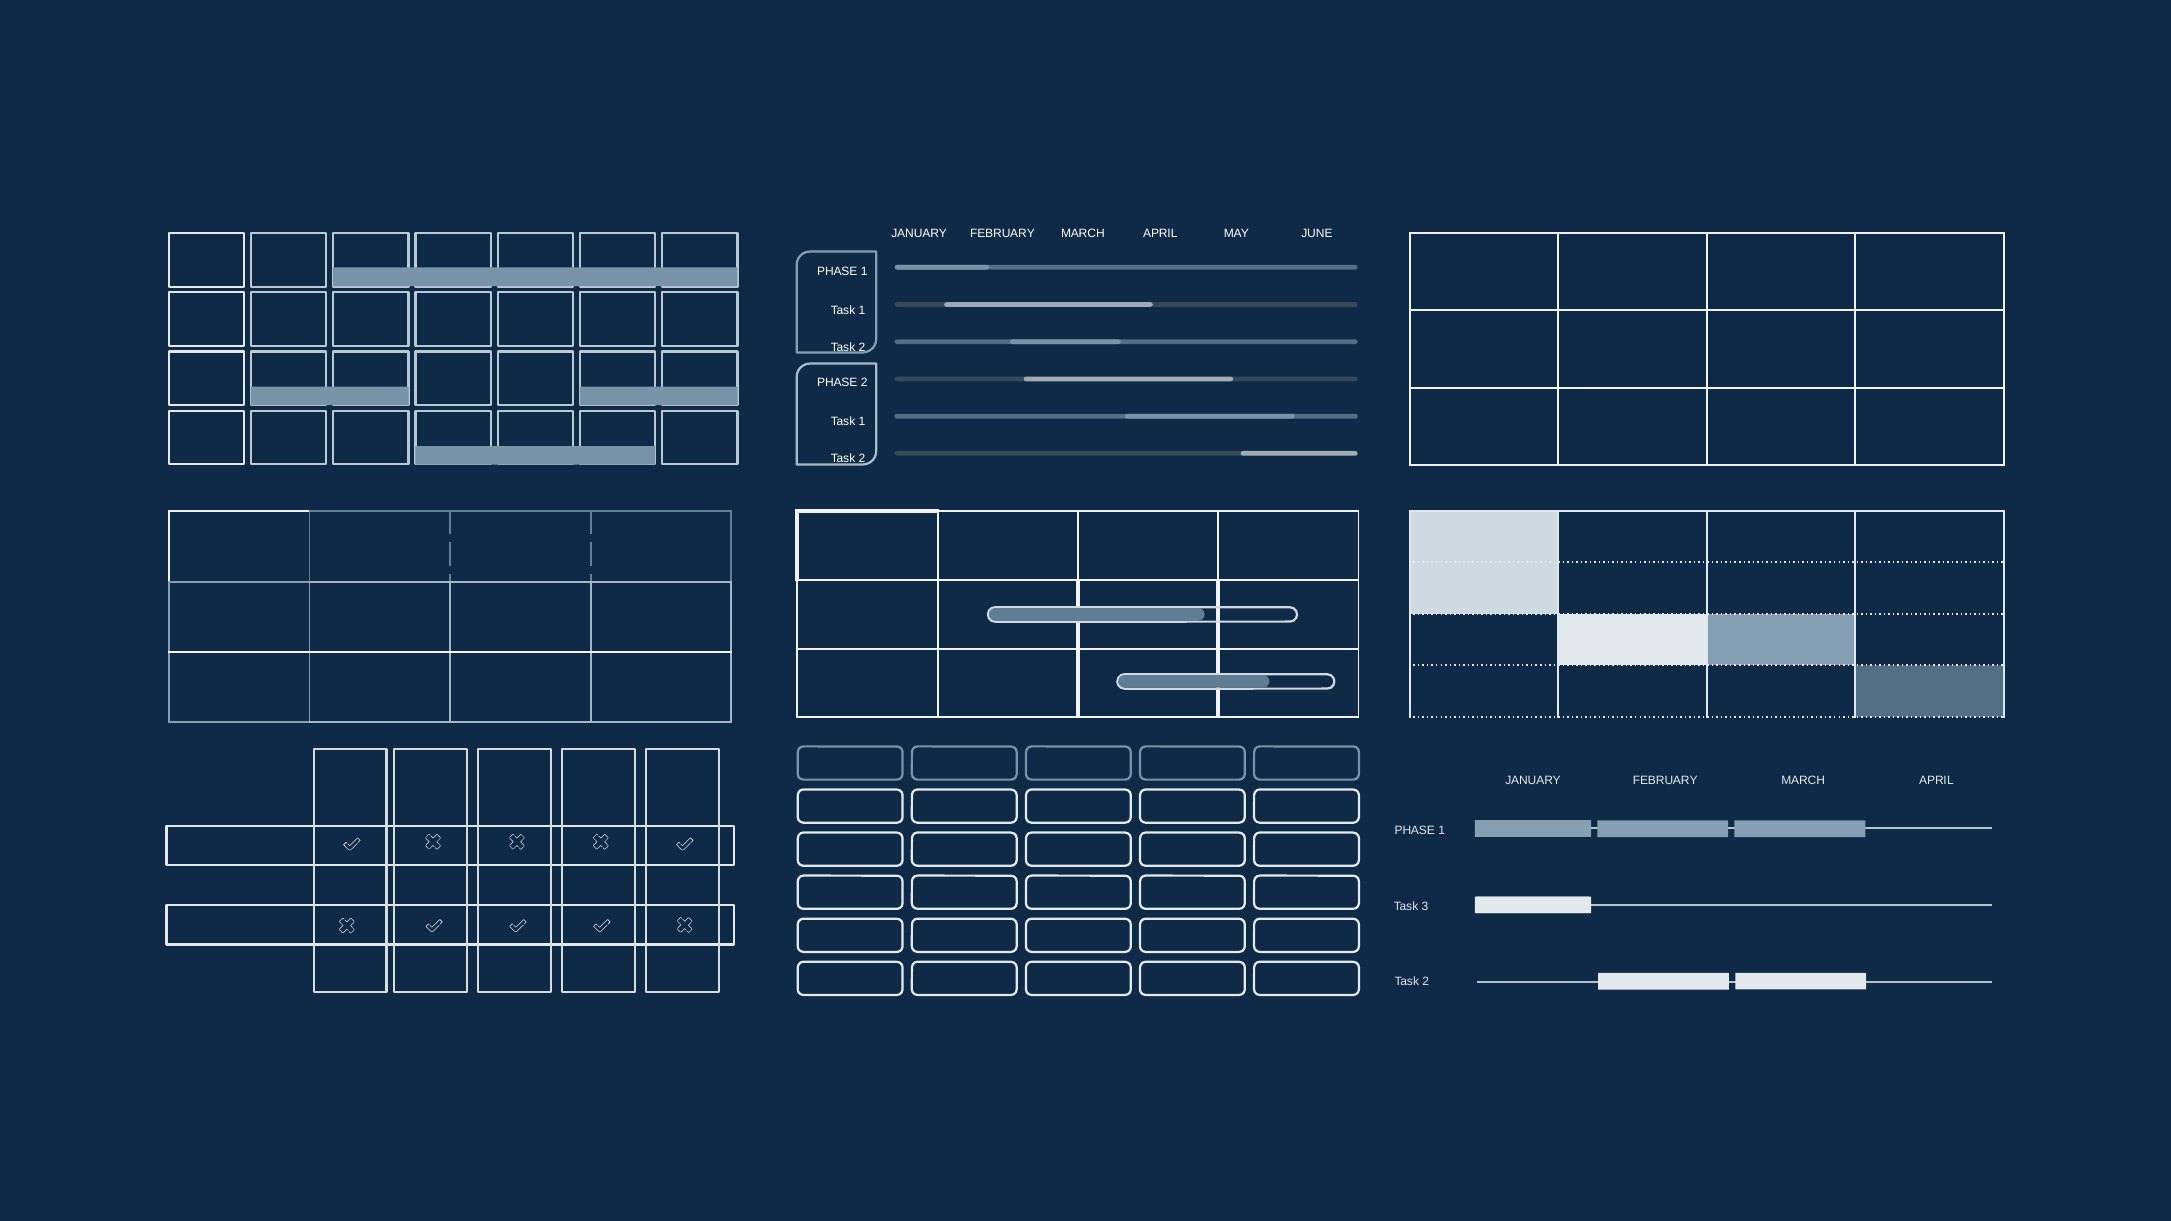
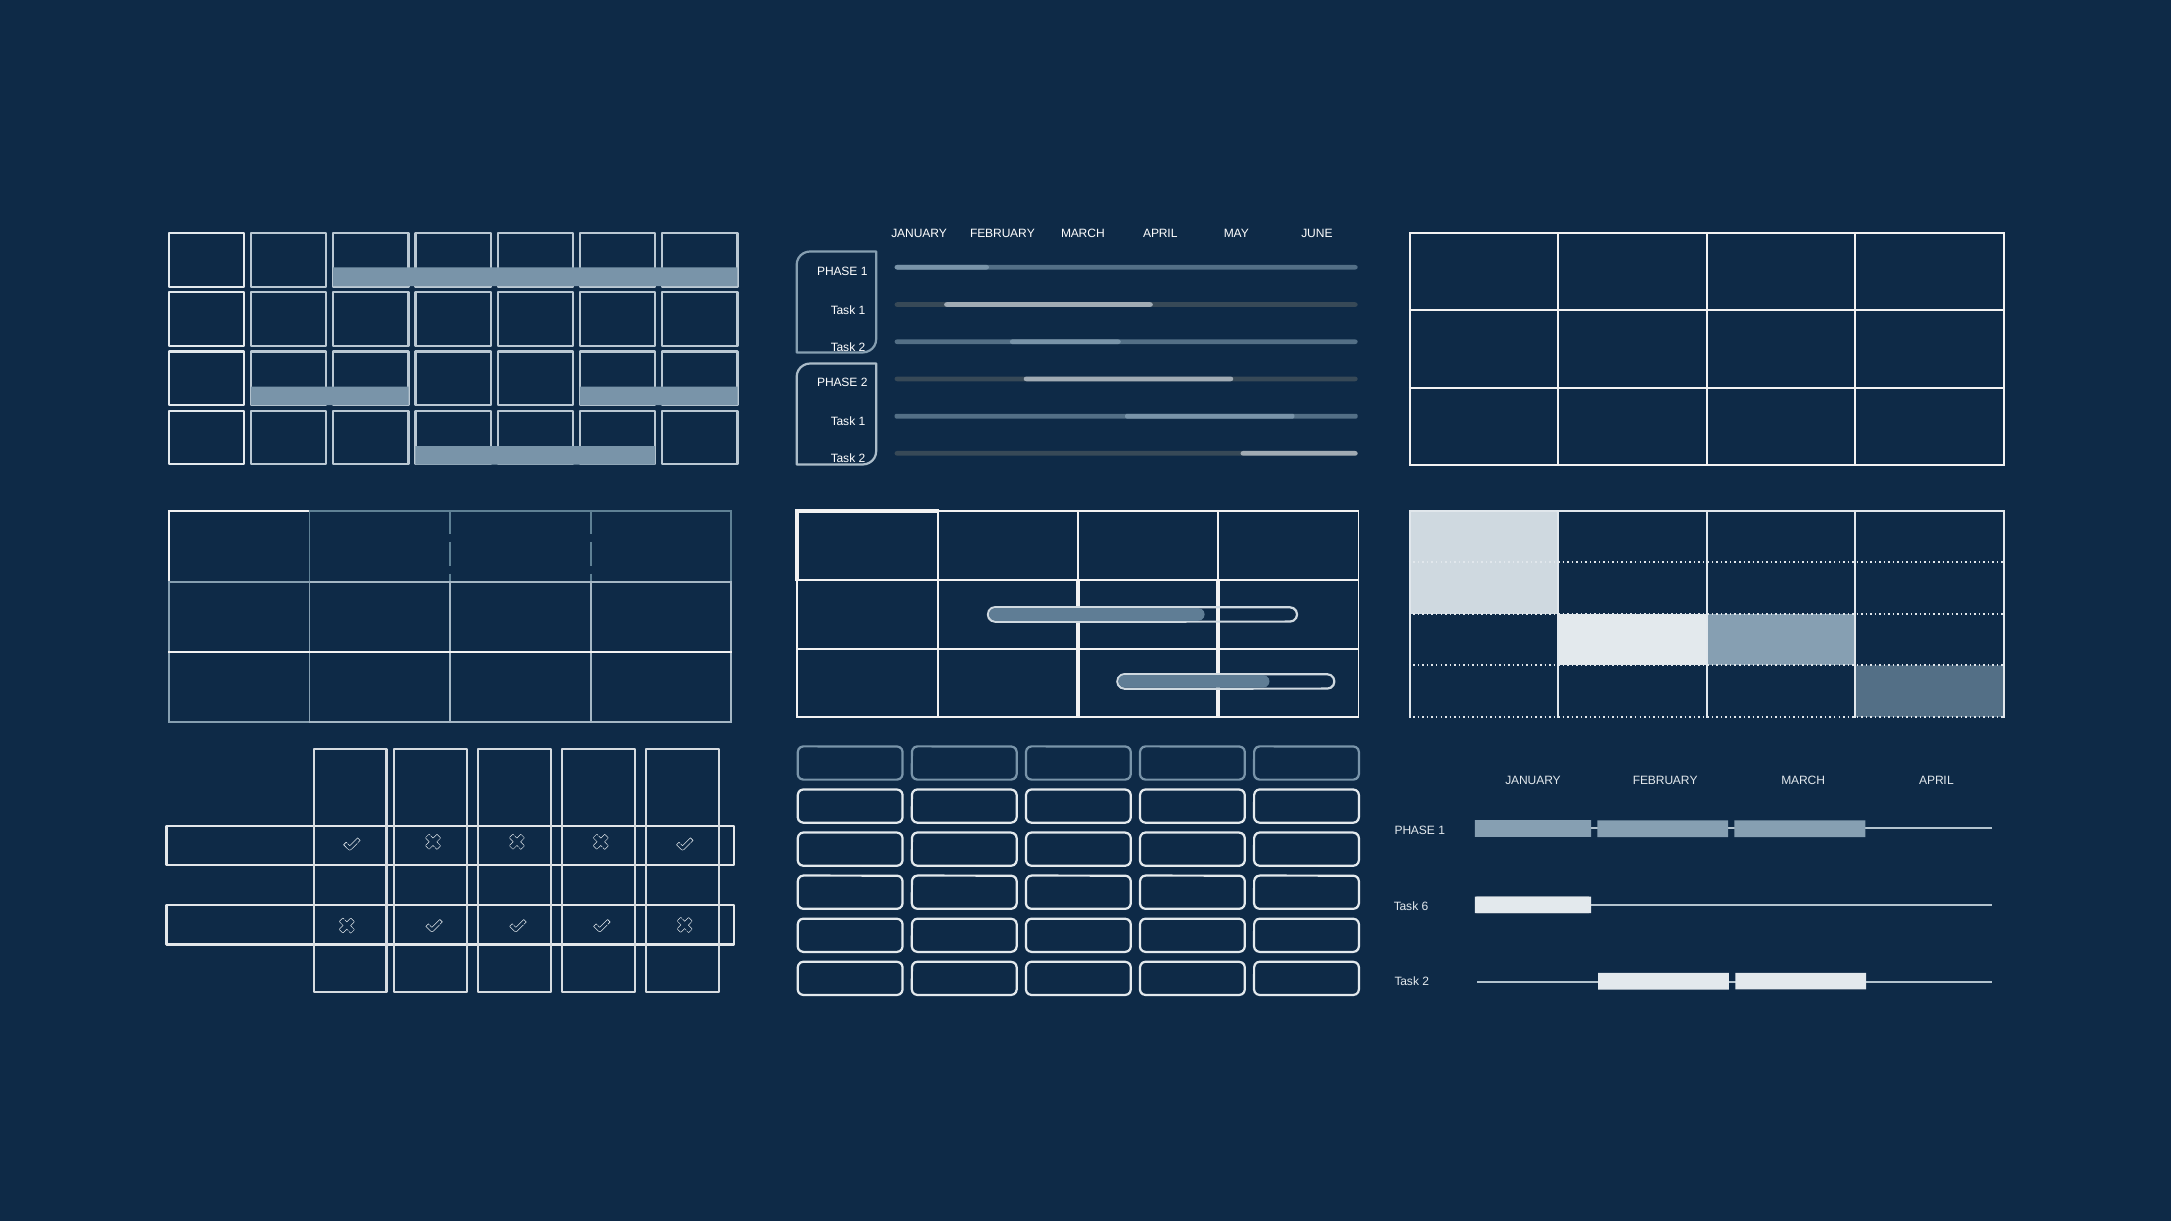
3: 3 -> 6
